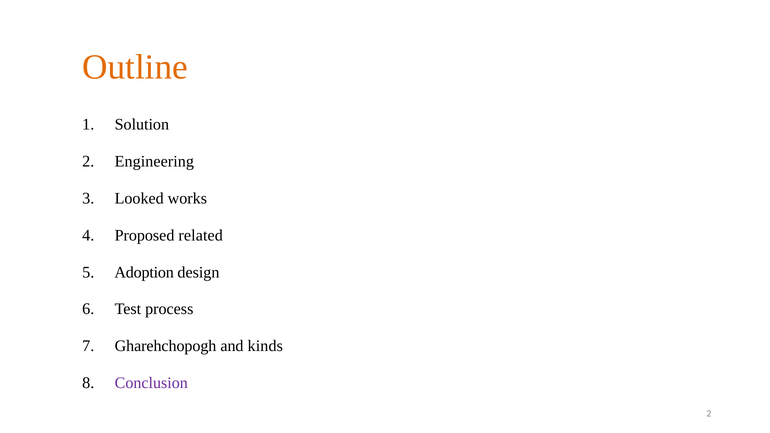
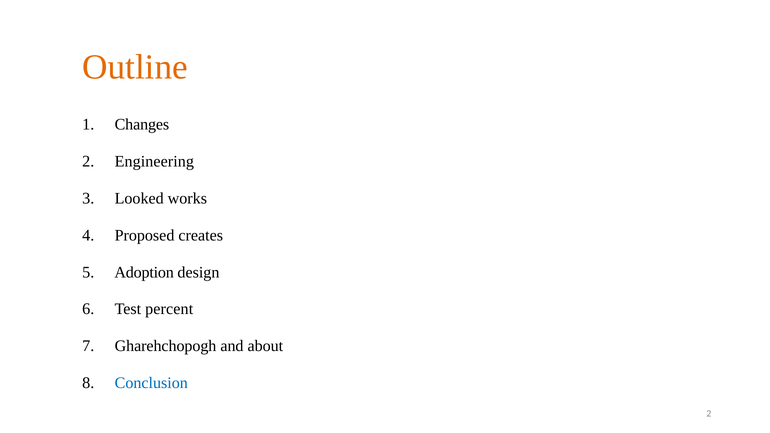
Solution: Solution -> Changes
related: related -> creates
process: process -> percent
kinds: kinds -> about
Conclusion colour: purple -> blue
